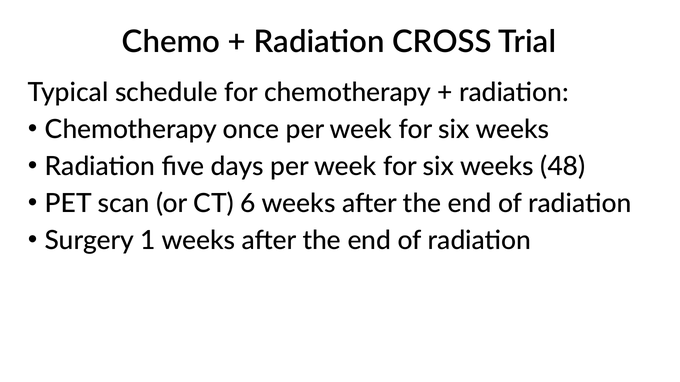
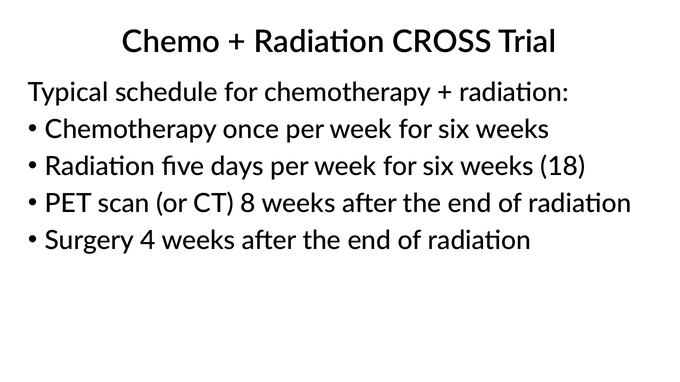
48: 48 -> 18
6: 6 -> 8
1: 1 -> 4
